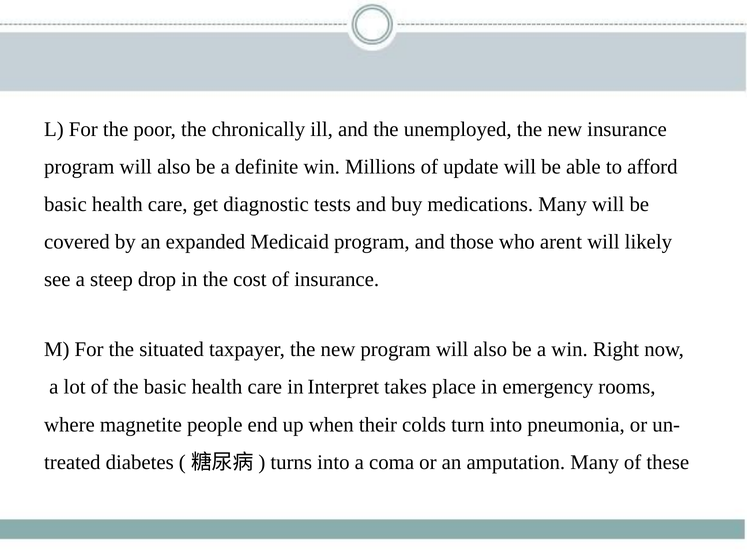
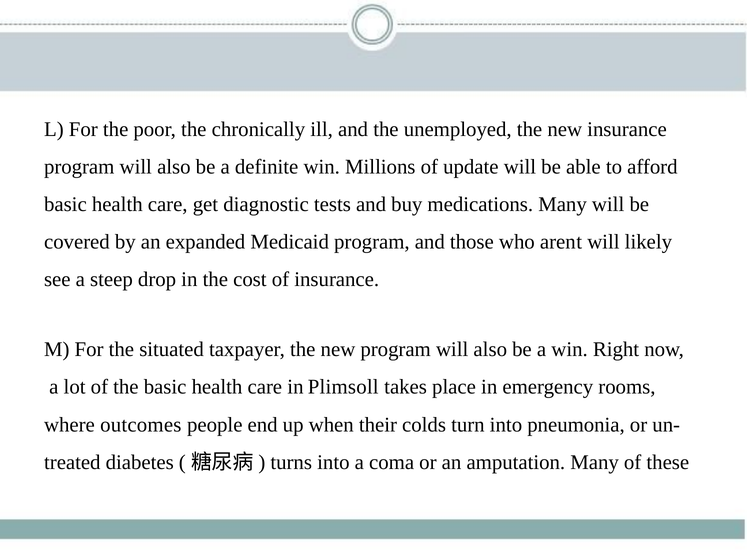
Interpret: Interpret -> Plimsoll
magnetite: magnetite -> outcomes
